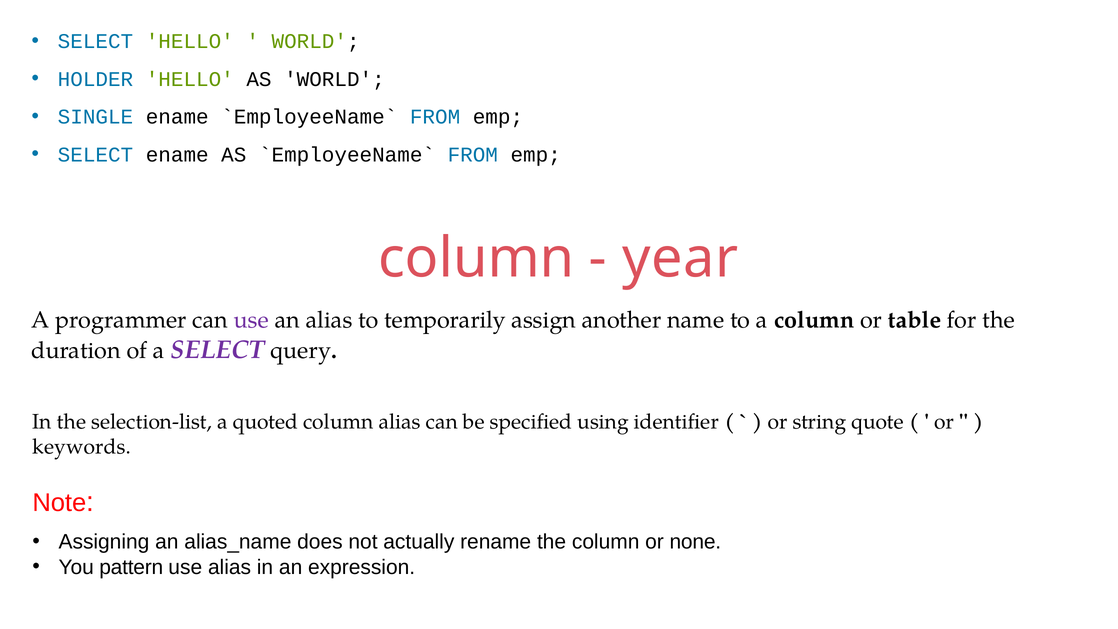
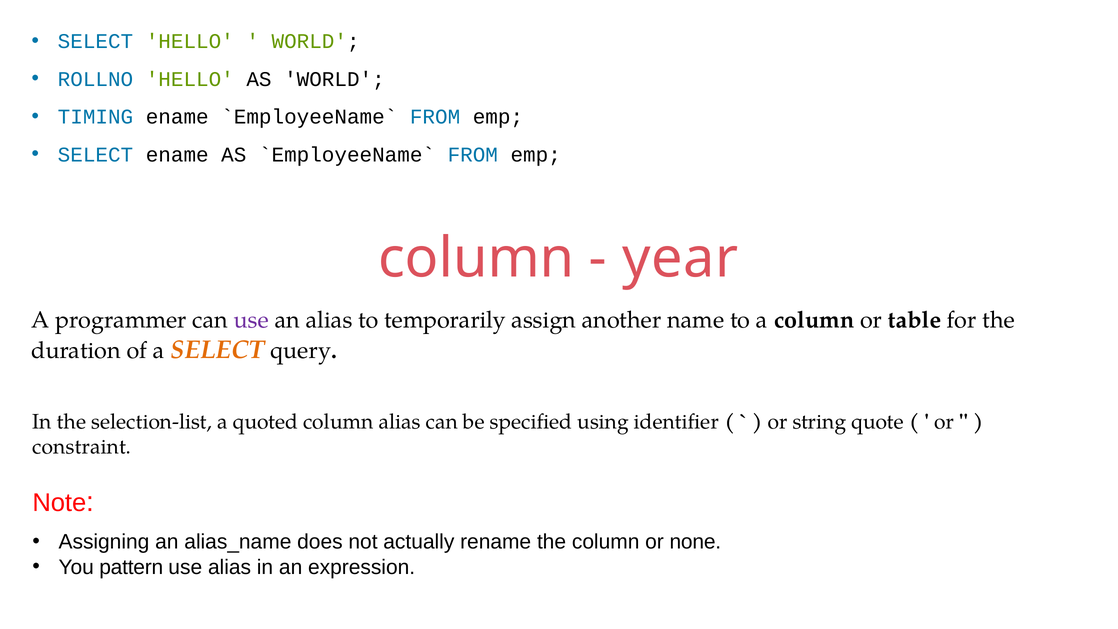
HOLDER: HOLDER -> ROLLNO
SINGLE: SINGLE -> TIMING
SELECT at (217, 350) colour: purple -> orange
keywords: keywords -> constraint
